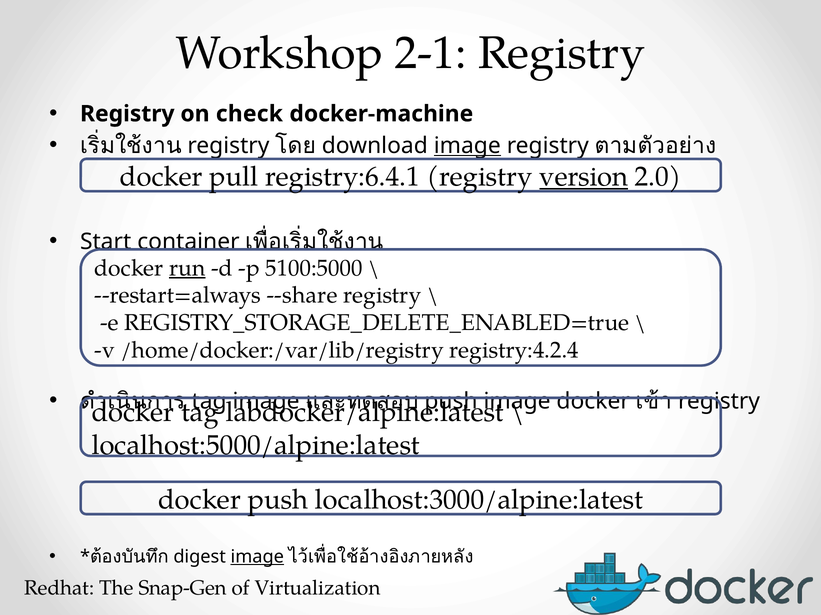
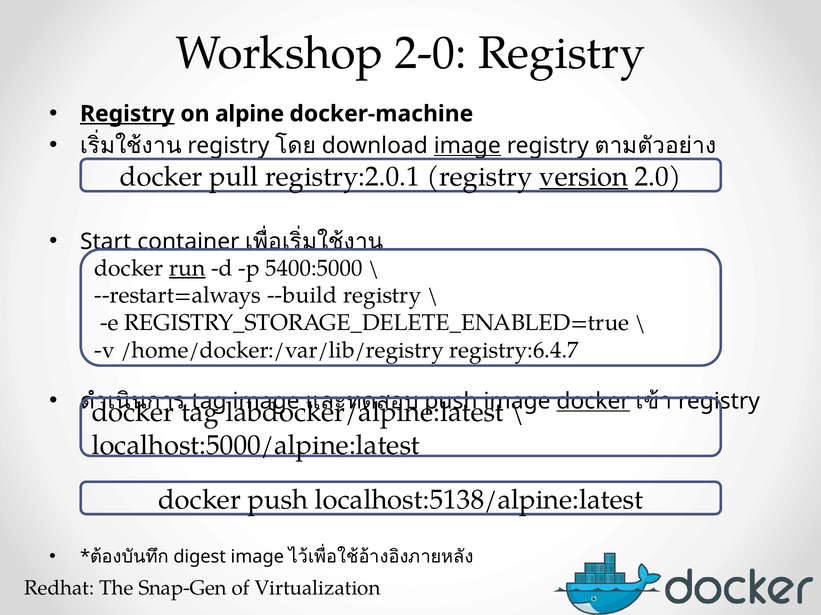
2-1: 2-1 -> 2-0
Registry at (127, 114) underline: none -> present
check: check -> alpine
registry:6.4.1: registry:6.4.1 -> registry:2.0.1
5100:5000: 5100:5000 -> 5400:5000
--share: --share -> --build
registry:4.2.4: registry:4.2.4 -> registry:6.4.7
docker at (593, 402) underline: none -> present
localhost:3000/alpine:latest: localhost:3000/alpine:latest -> localhost:5138/alpine:latest
image at (257, 557) underline: present -> none
